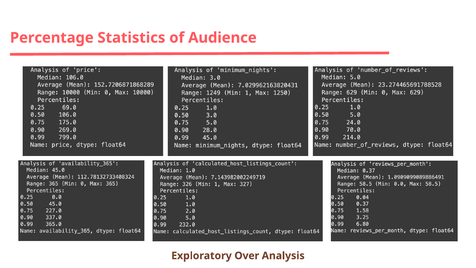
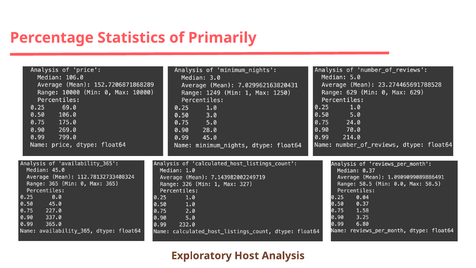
Audience: Audience -> Primarily
Over: Over -> Host
